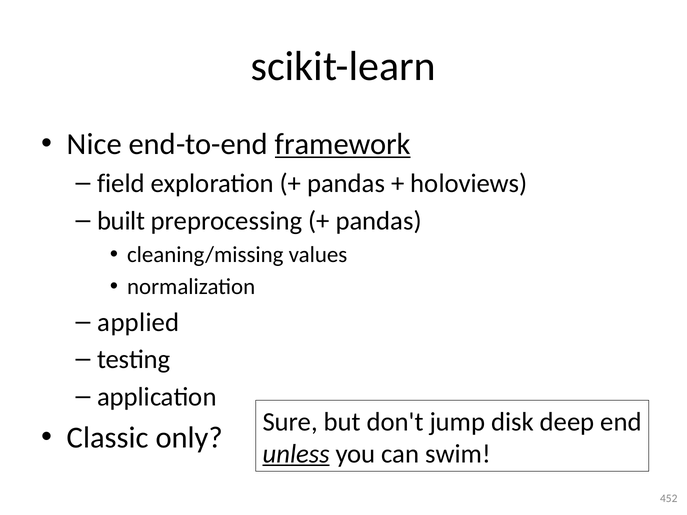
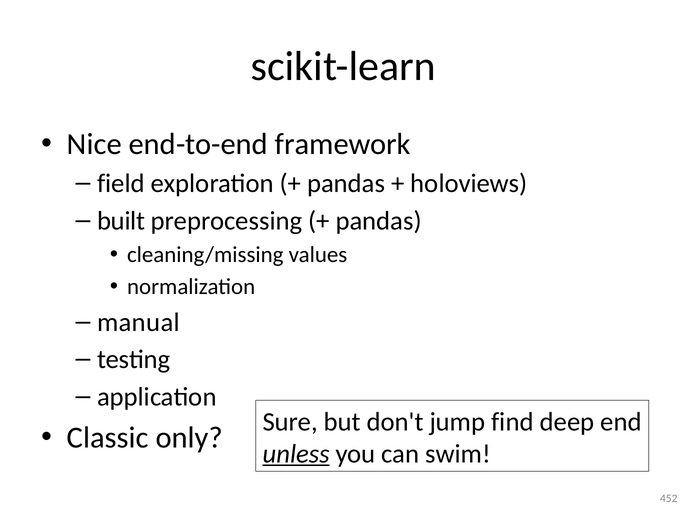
framework underline: present -> none
applied: applied -> manual
disk: disk -> find
